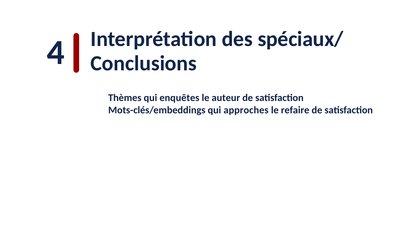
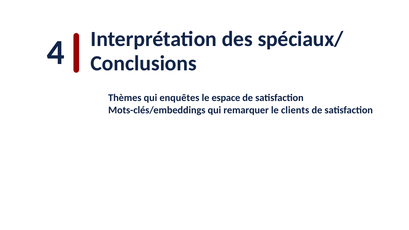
auteur: auteur -> espace
approches: approches -> remarquer
refaire: refaire -> clients
